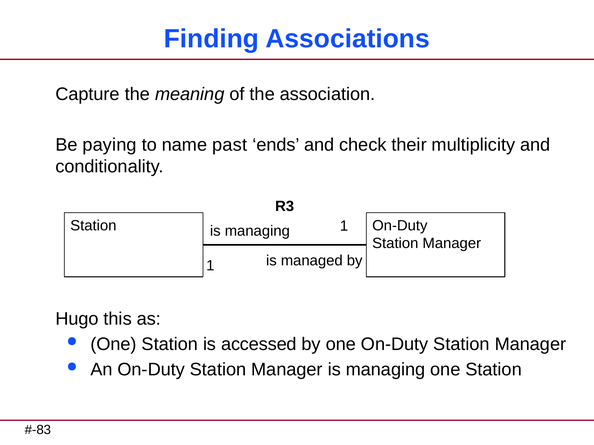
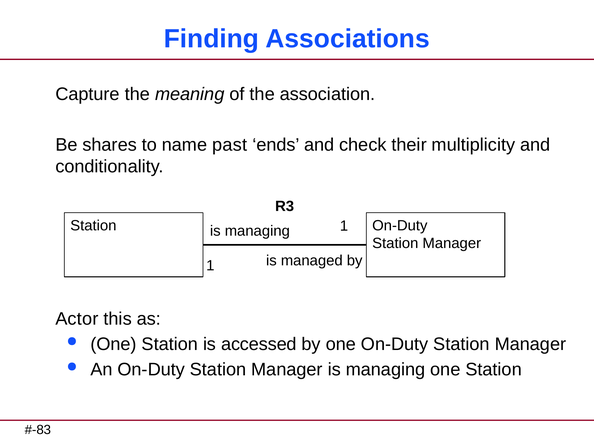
paying: paying -> shares
Hugo: Hugo -> Actor
